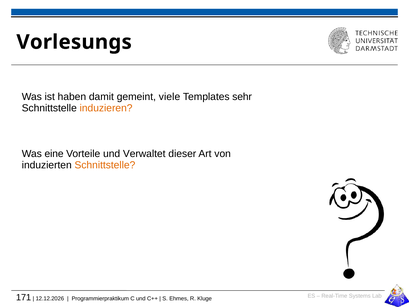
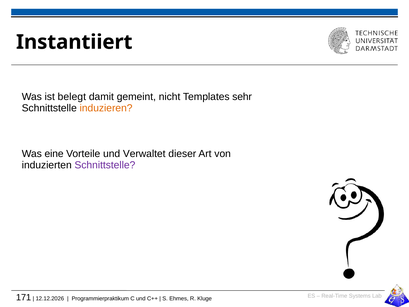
Vorlesungs: Vorlesungs -> Instantiiert
haben: haben -> belegt
viele: viele -> nicht
Schnittstelle at (105, 165) colour: orange -> purple
